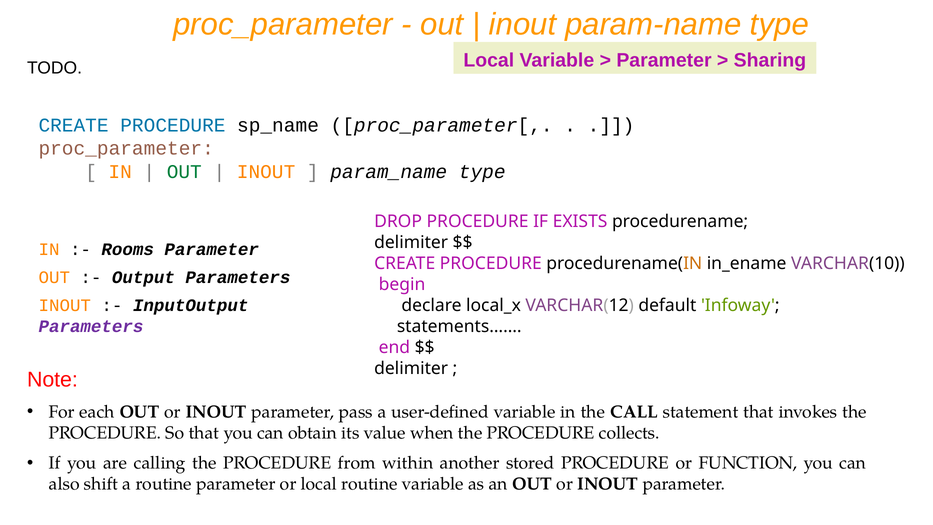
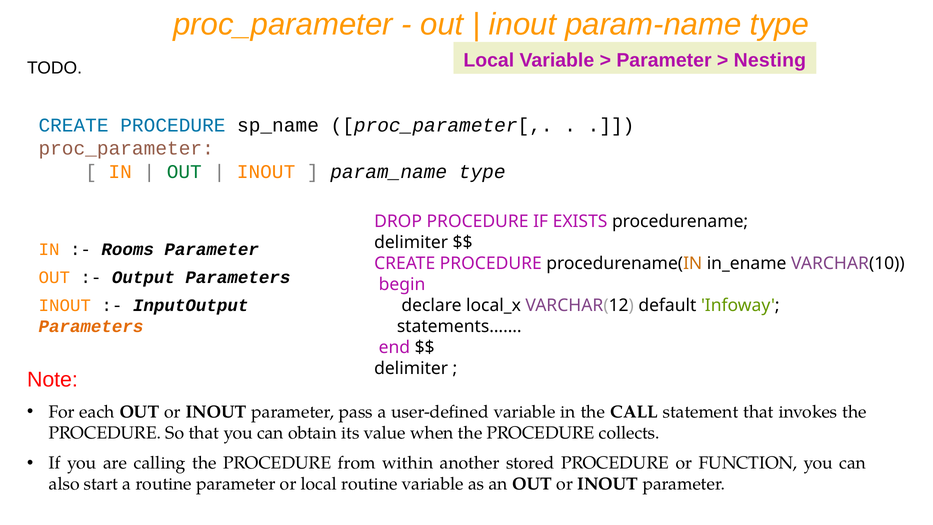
Sharing: Sharing -> Nesting
Parameters at (91, 326) colour: purple -> orange
shift: shift -> start
